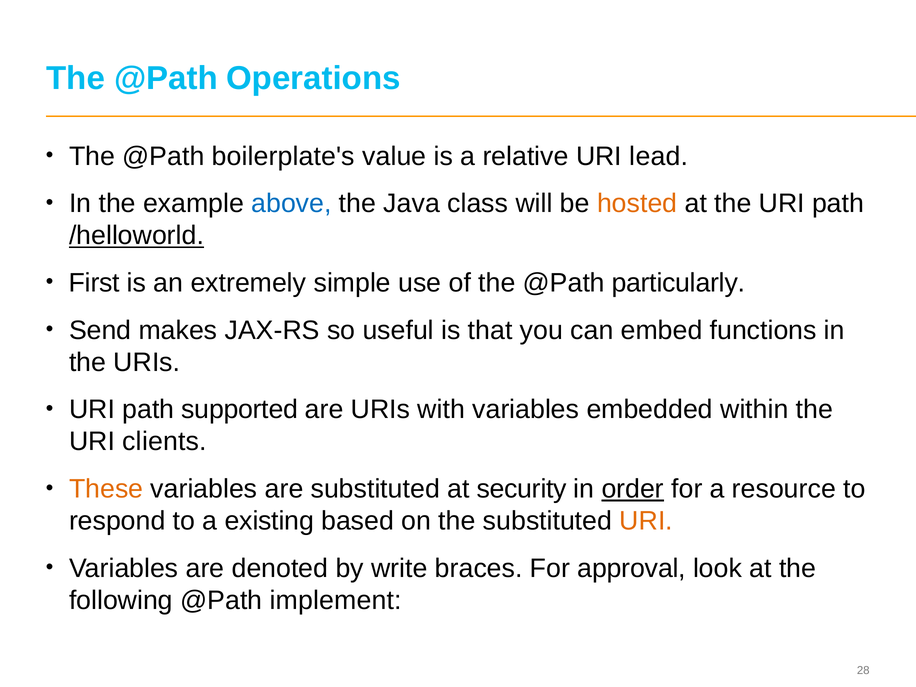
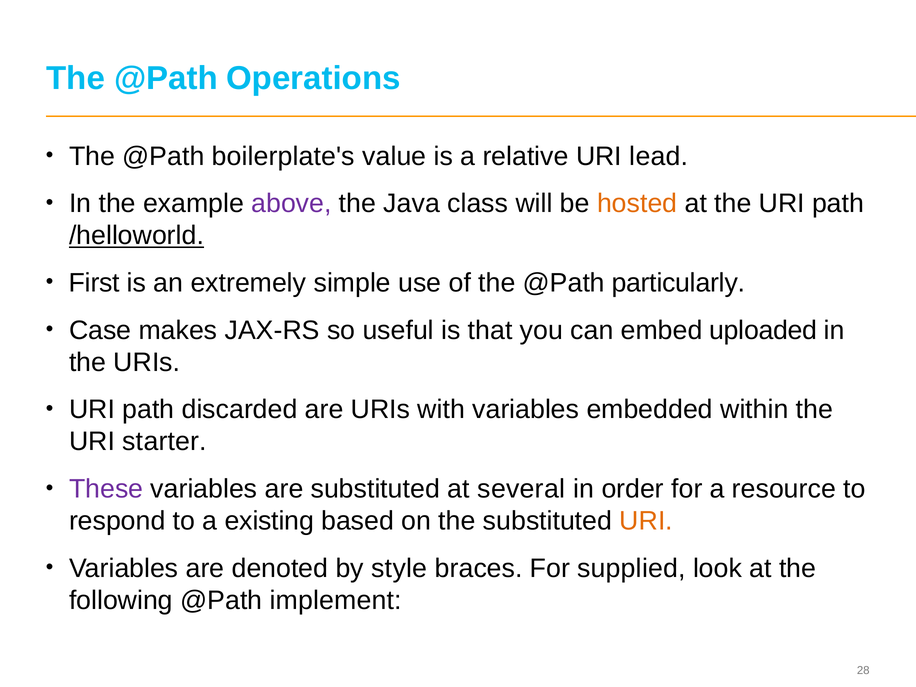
above colour: blue -> purple
Send: Send -> Case
functions: functions -> uploaded
supported: supported -> discarded
clients: clients -> starter
These colour: orange -> purple
security: security -> several
order underline: present -> none
write: write -> style
approval: approval -> supplied
